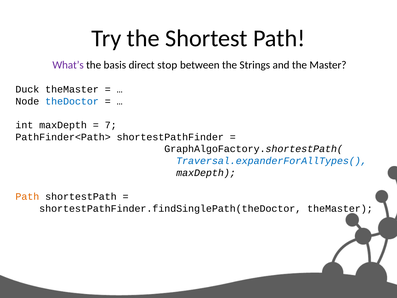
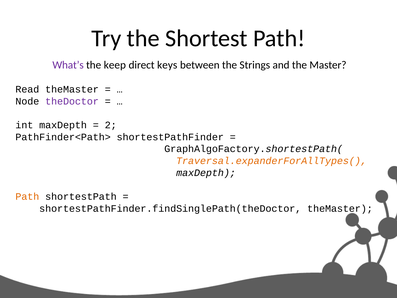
basis: basis -> keep
stop: stop -> keys
Duck: Duck -> Read
theDoctor colour: blue -> purple
7: 7 -> 2
Traversal.expanderForAllTypes( colour: blue -> orange
